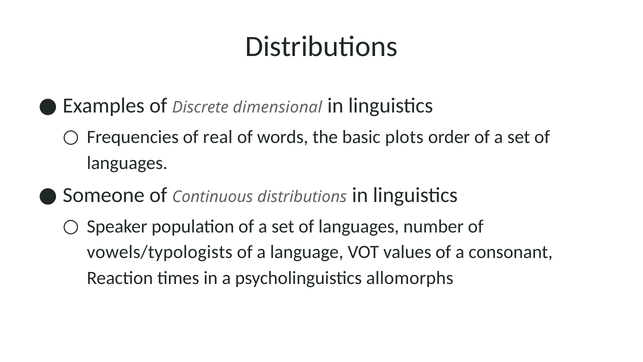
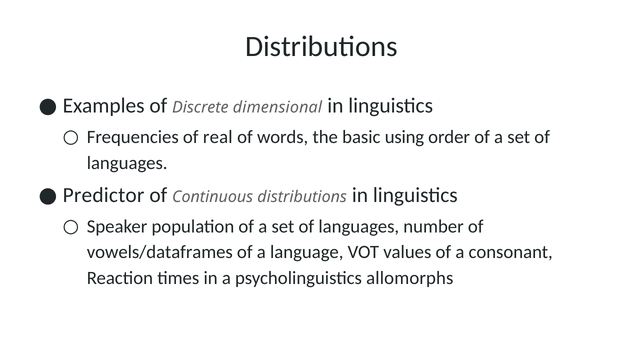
plots: plots -> using
Someone: Someone -> Predictor
vowels/typologists: vowels/typologists -> vowels/dataframes
